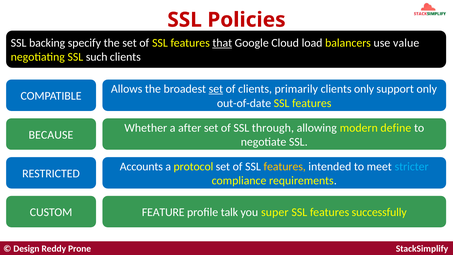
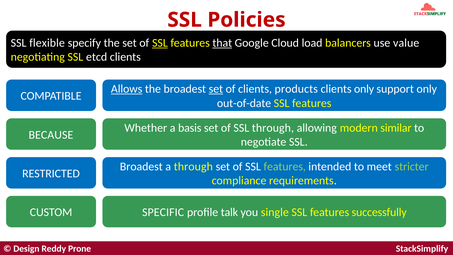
backing: backing -> flexible
SSL at (160, 43) underline: none -> present
such: such -> etcd
Allows underline: none -> present
primarily: primarily -> products
after: after -> basis
define: define -> similar
Accounts at (141, 166): Accounts -> Broadest
a protocol: protocol -> through
features at (285, 166) colour: yellow -> light green
stricter colour: light blue -> light green
FEATURE: FEATURE -> SPECIFIC
super: super -> single
